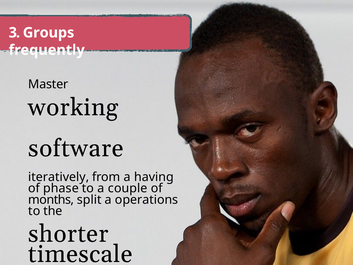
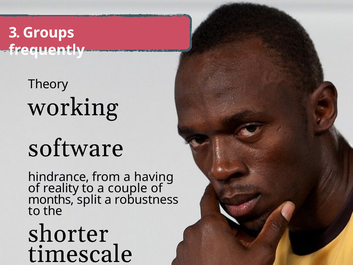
Master: Master -> Theory
iteratively: iteratively -> hindrance
phase: phase -> reality
operations: operations -> robustness
